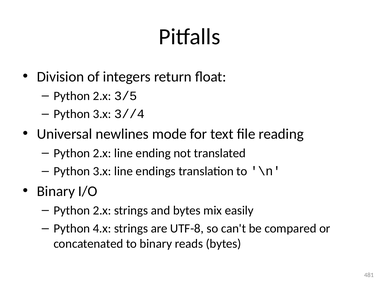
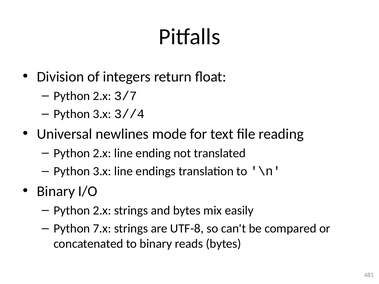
3/5: 3/5 -> 3/7
4.x: 4.x -> 7.x
